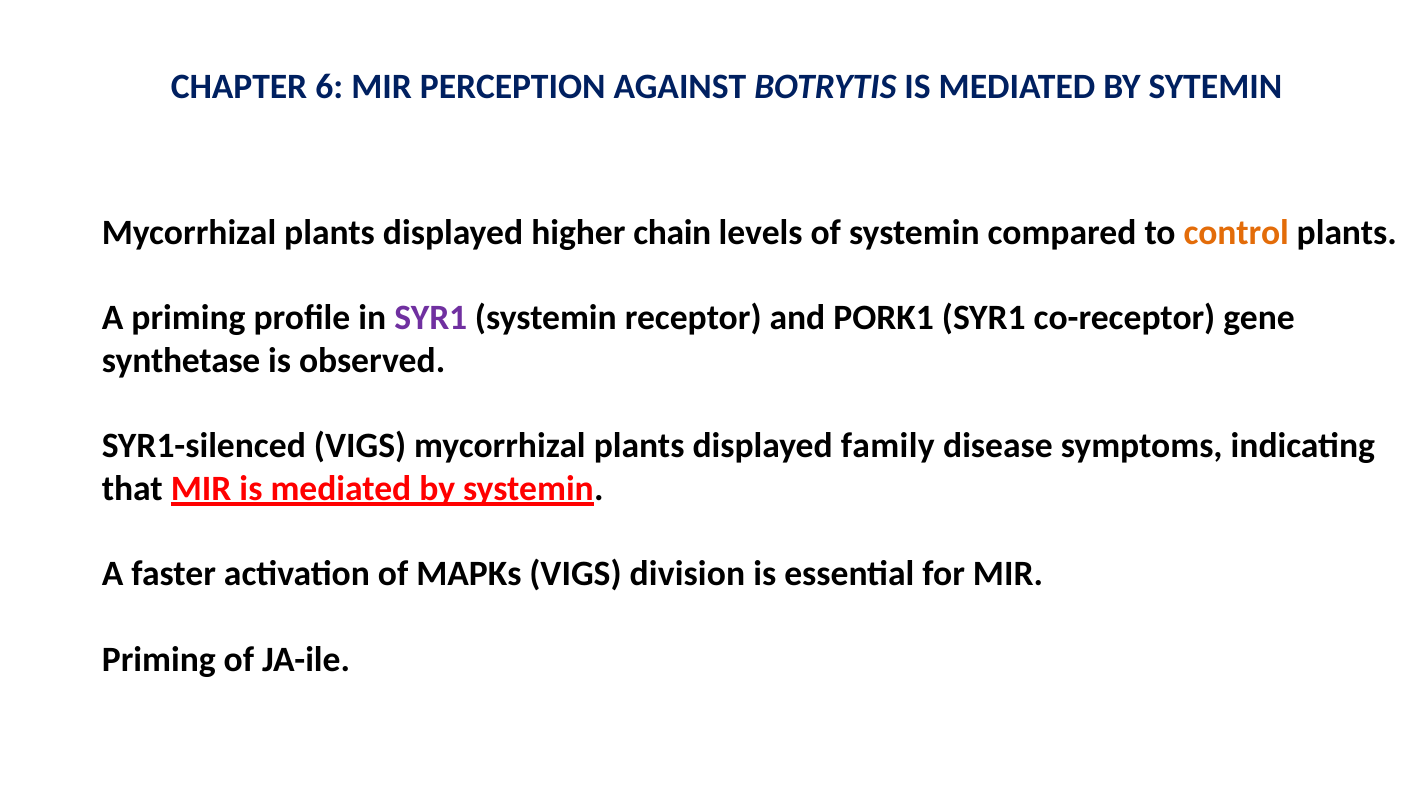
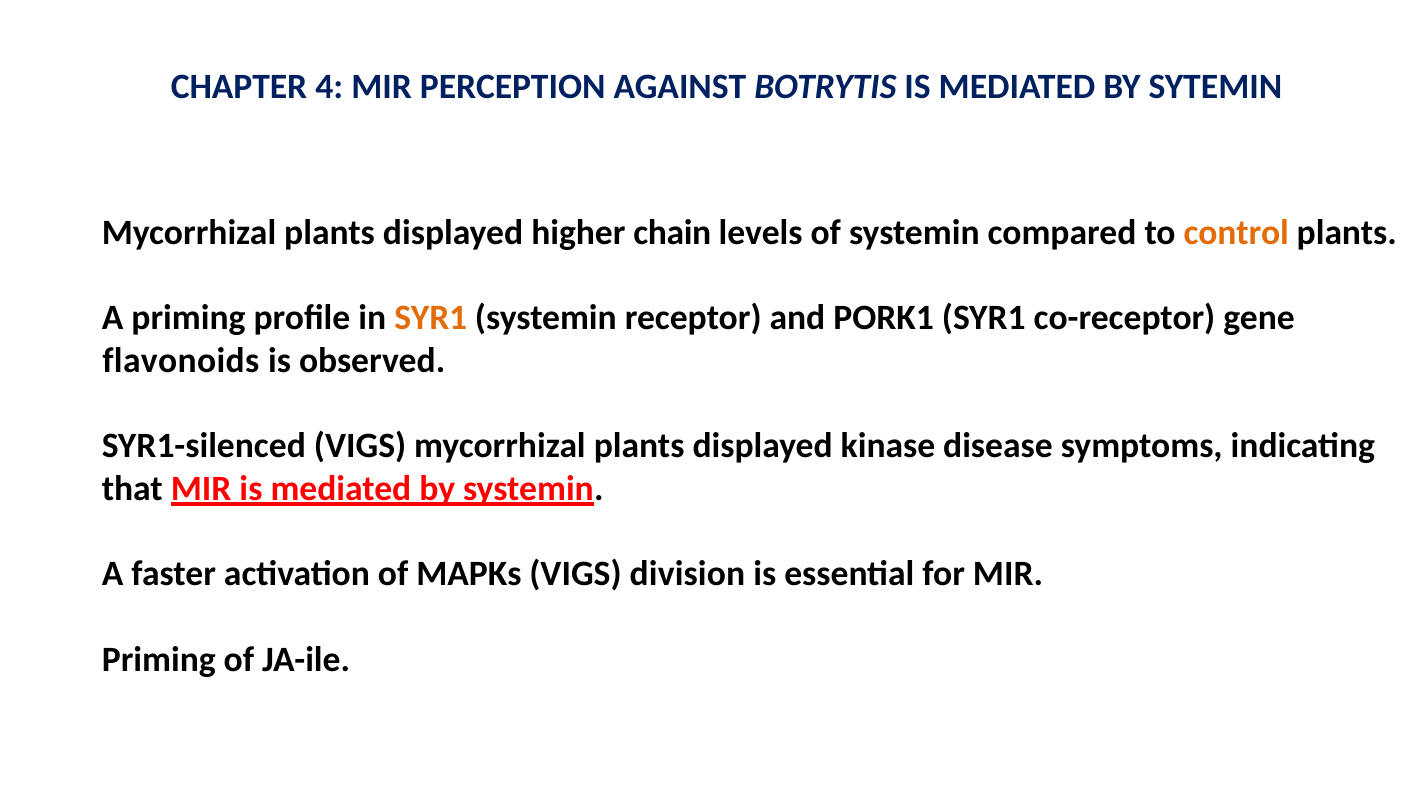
6: 6 -> 4
SYR1 at (431, 318) colour: purple -> orange
synthetase: synthetase -> flavonoids
family: family -> kinase
